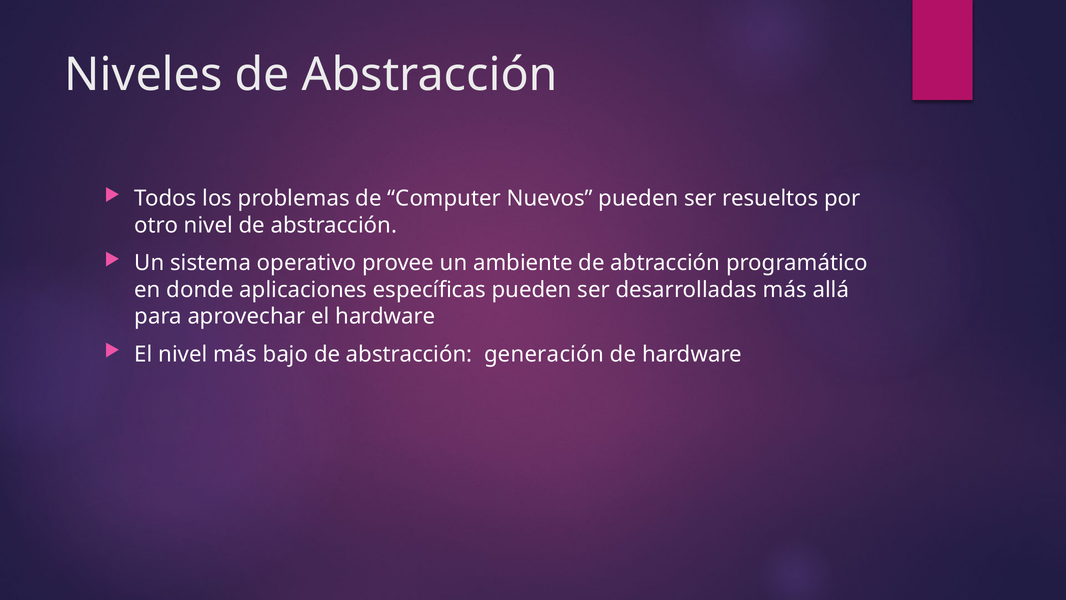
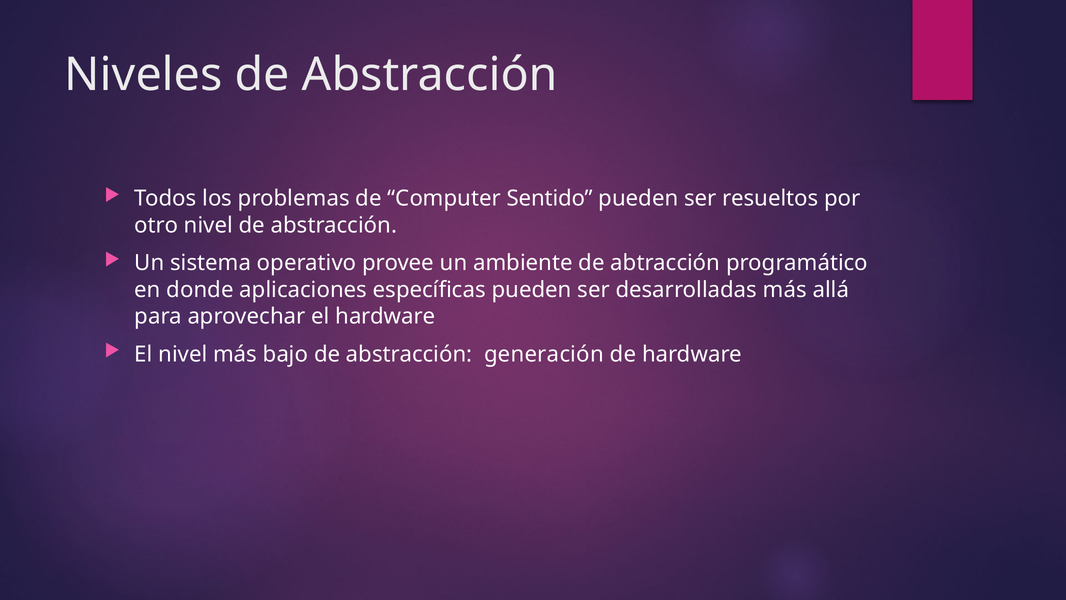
Nuevos: Nuevos -> Sentido
